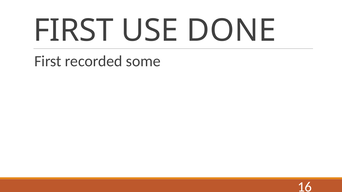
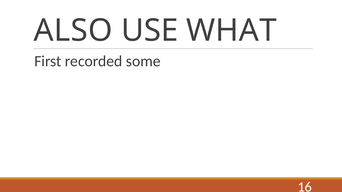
FIRST at (73, 31): FIRST -> ALSO
DONE: DONE -> WHAT
